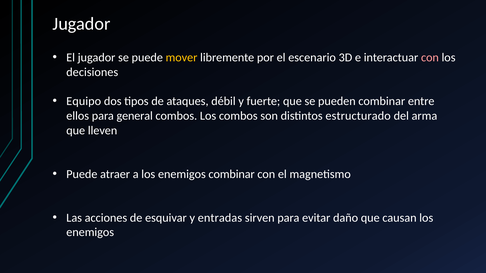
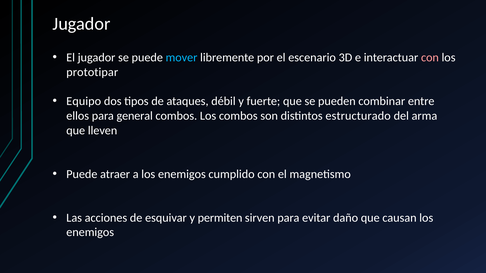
mover colour: yellow -> light blue
decisiones: decisiones -> prototipar
enemigos combinar: combinar -> cumplido
entradas: entradas -> permiten
